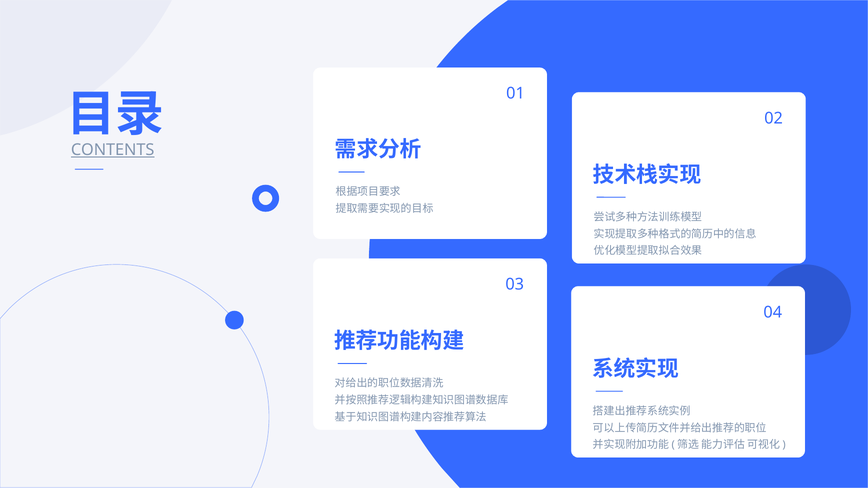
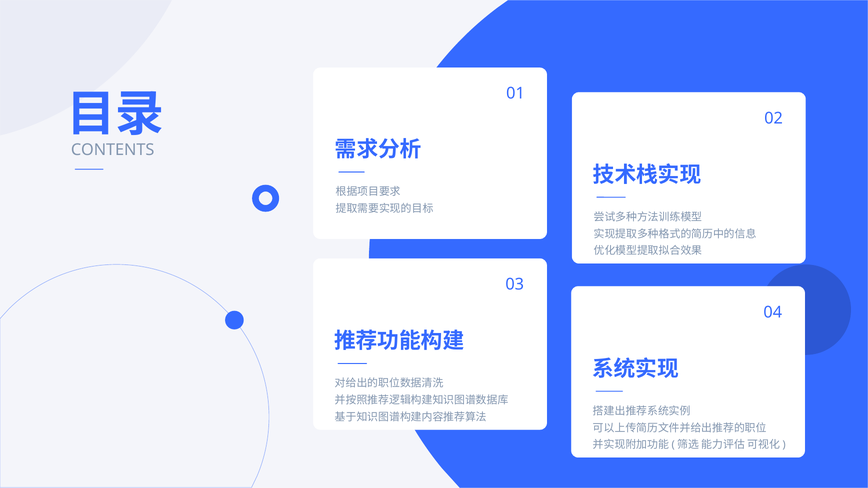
CONTENTS underline: present -> none
